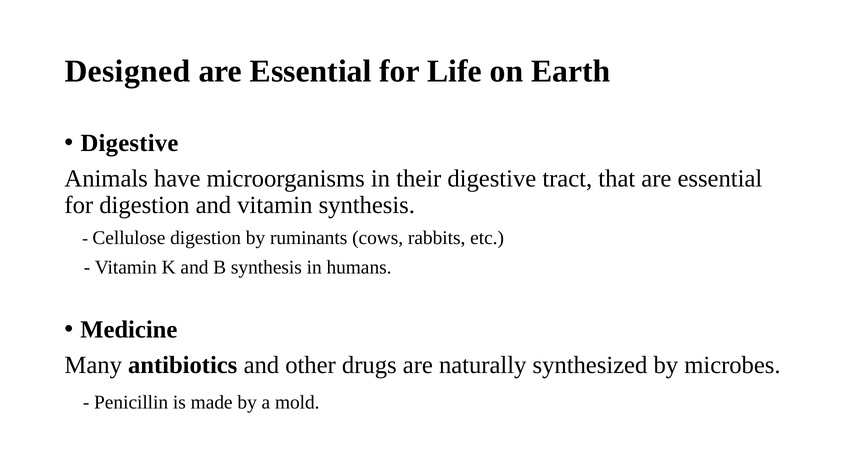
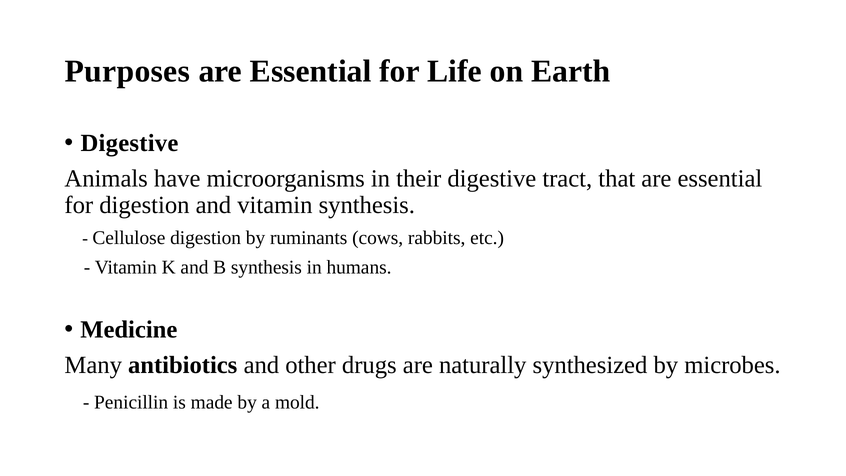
Designed: Designed -> Purposes
